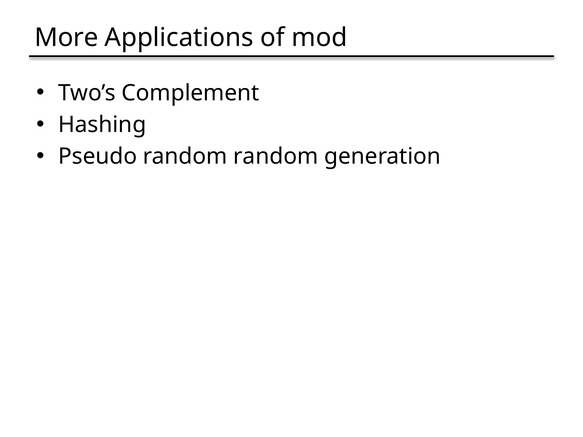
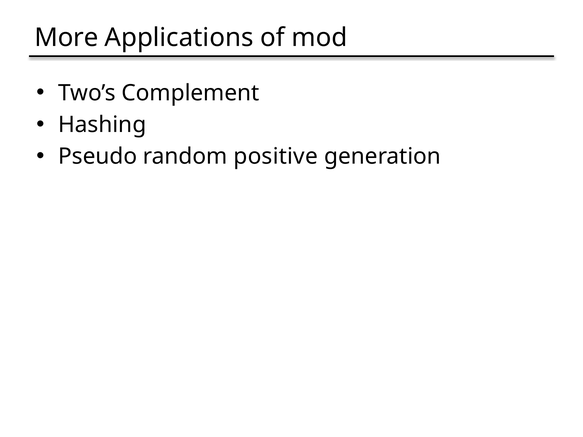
random random: random -> positive
